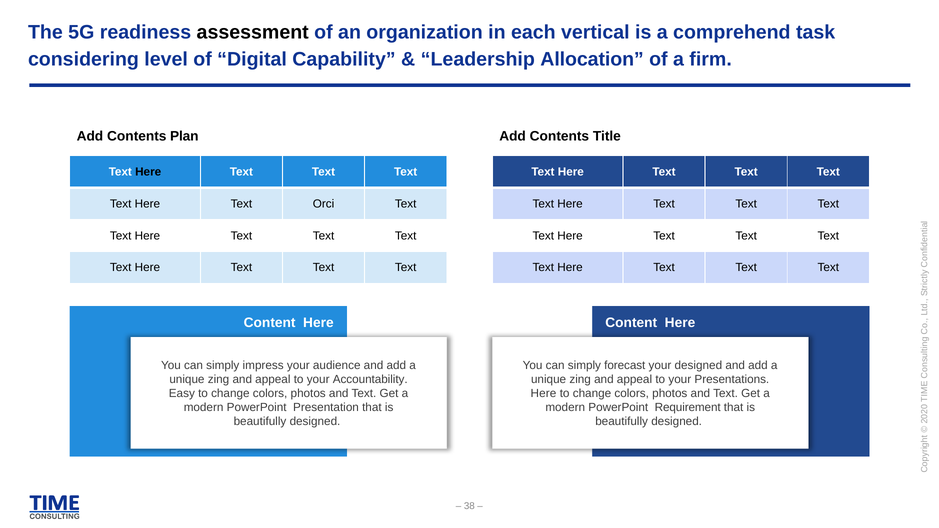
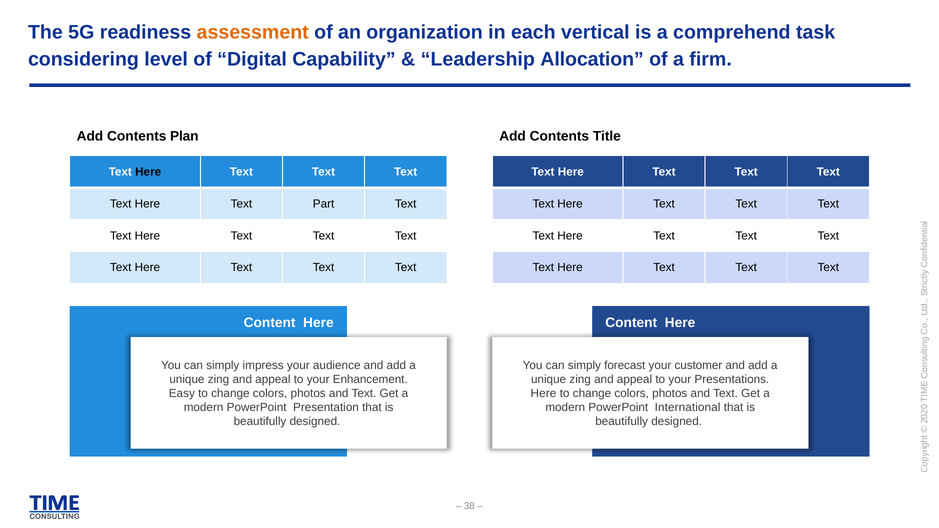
assessment colour: black -> orange
Orci: Orci -> Part
your designed: designed -> customer
Accountability: Accountability -> Enhancement
Requirement: Requirement -> International
